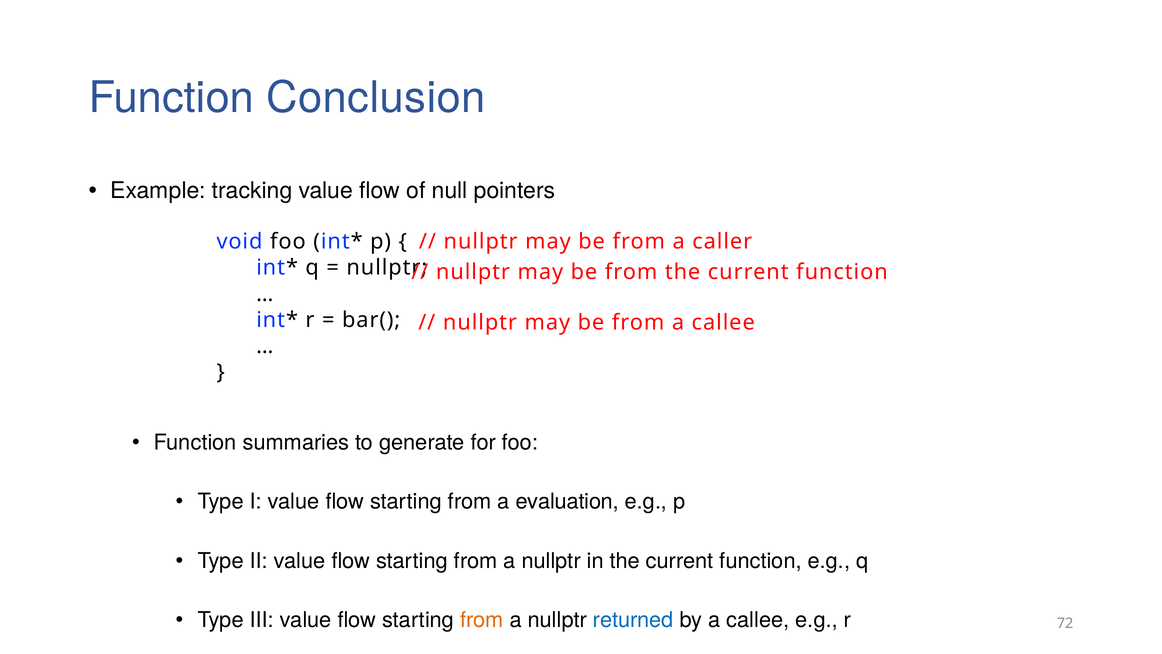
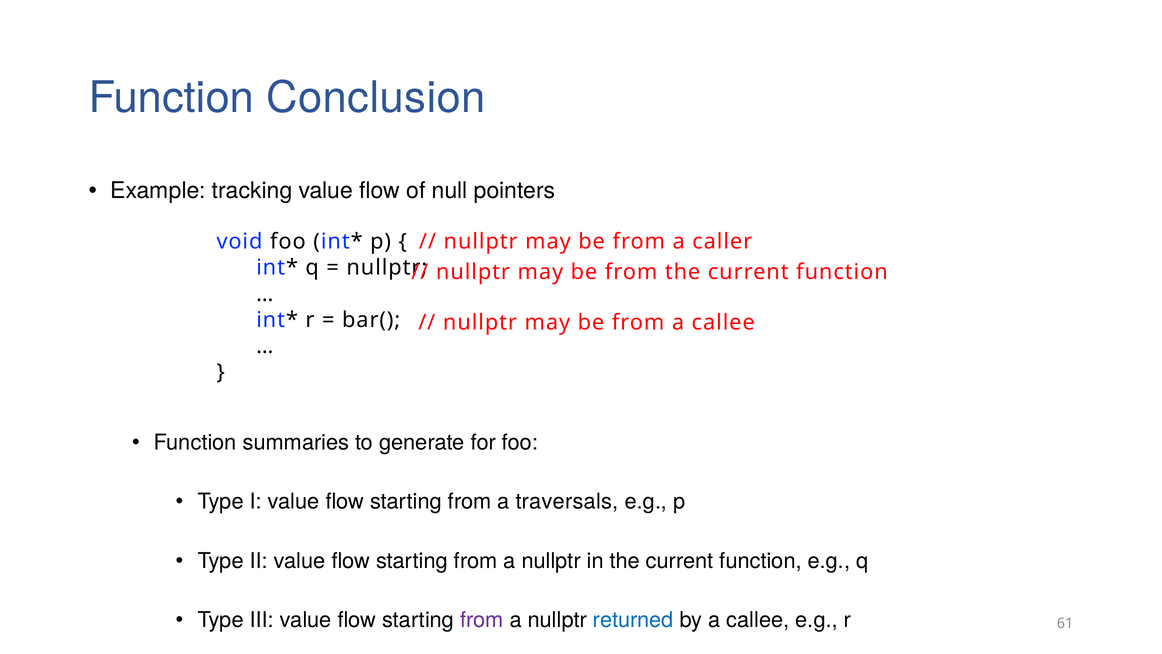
evaluation: evaluation -> traversals
from at (482, 620) colour: orange -> purple
72: 72 -> 61
